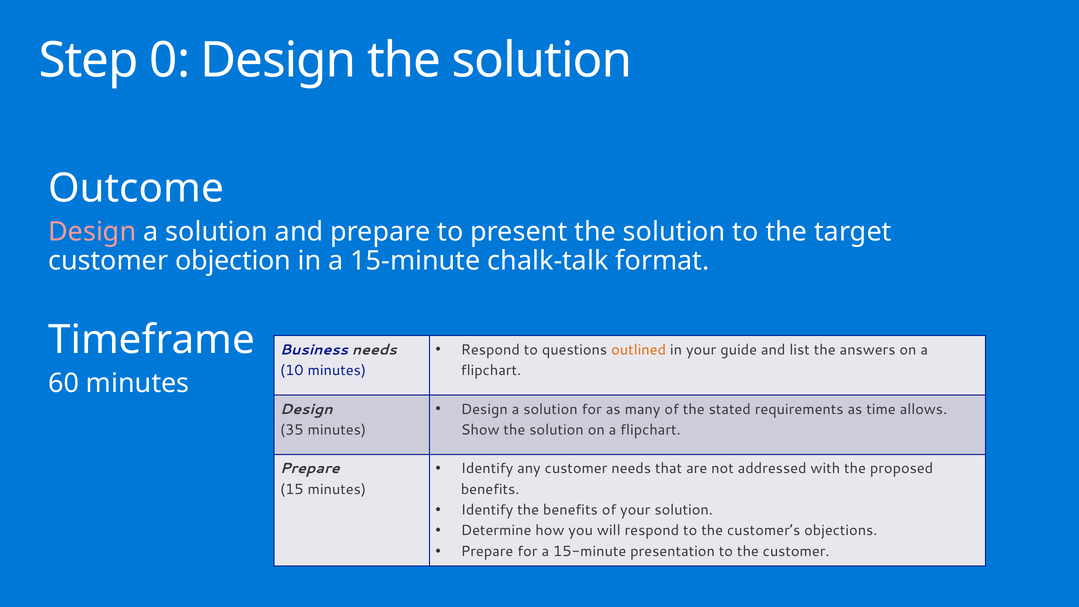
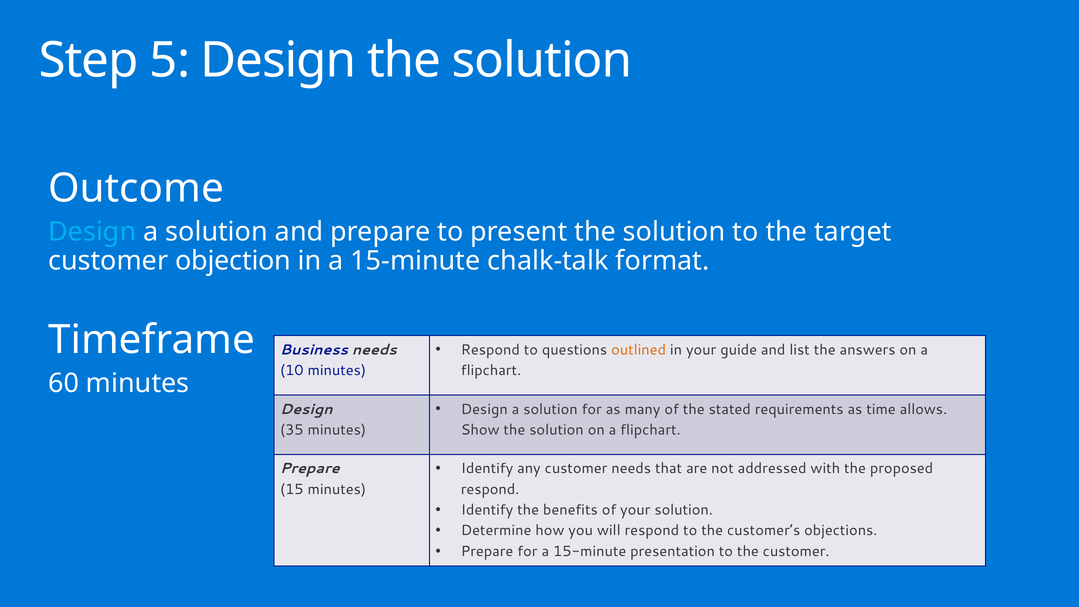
0: 0 -> 5
Design at (92, 232) colour: pink -> light blue
benefits at (490, 489): benefits -> respond
